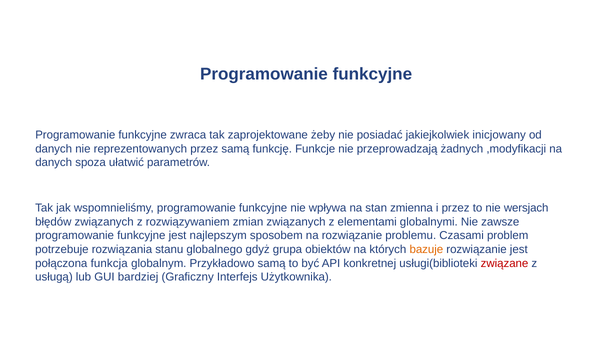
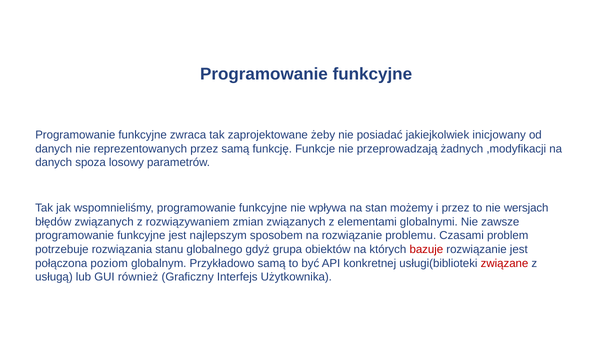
ułatwić: ułatwić -> losowy
zmienna: zmienna -> możemy
bazuje colour: orange -> red
funkcja: funkcja -> poziom
bardziej: bardziej -> również
